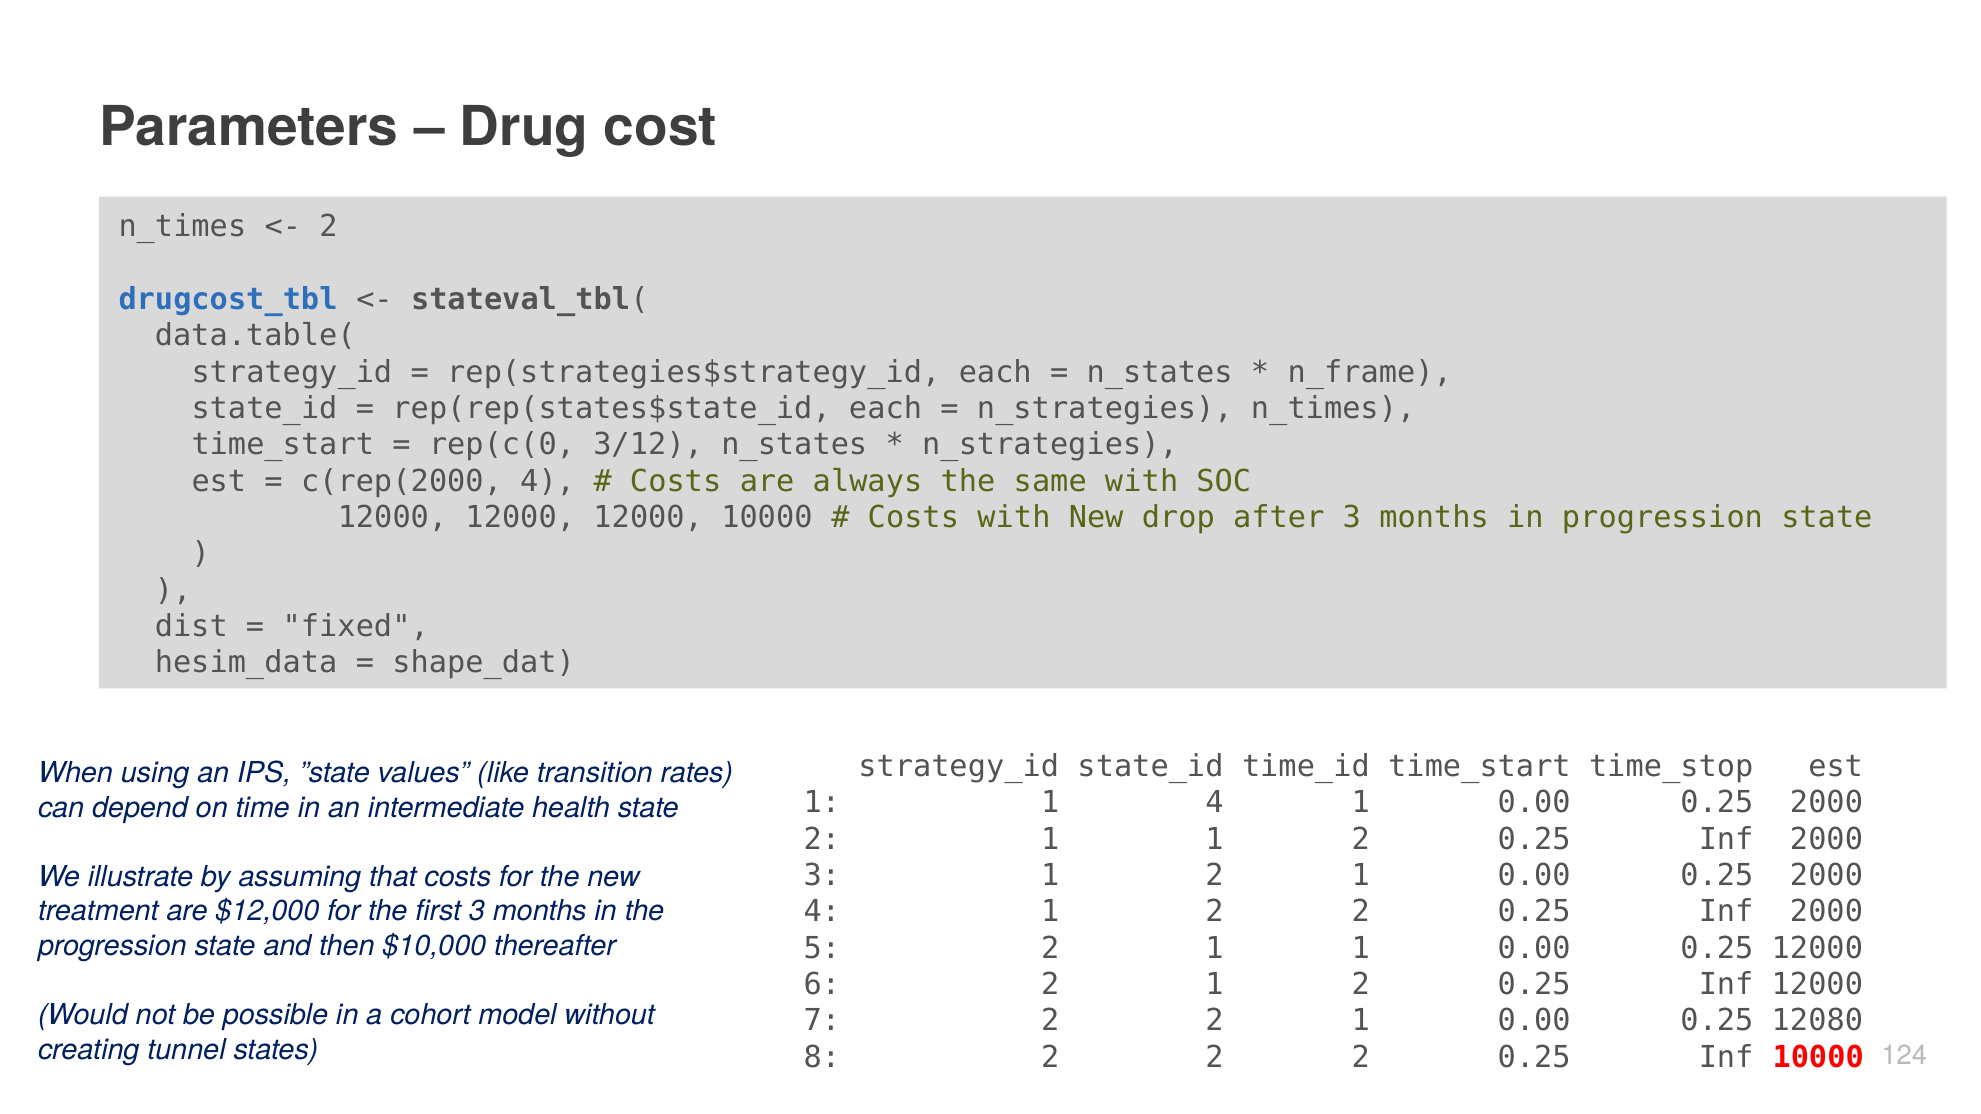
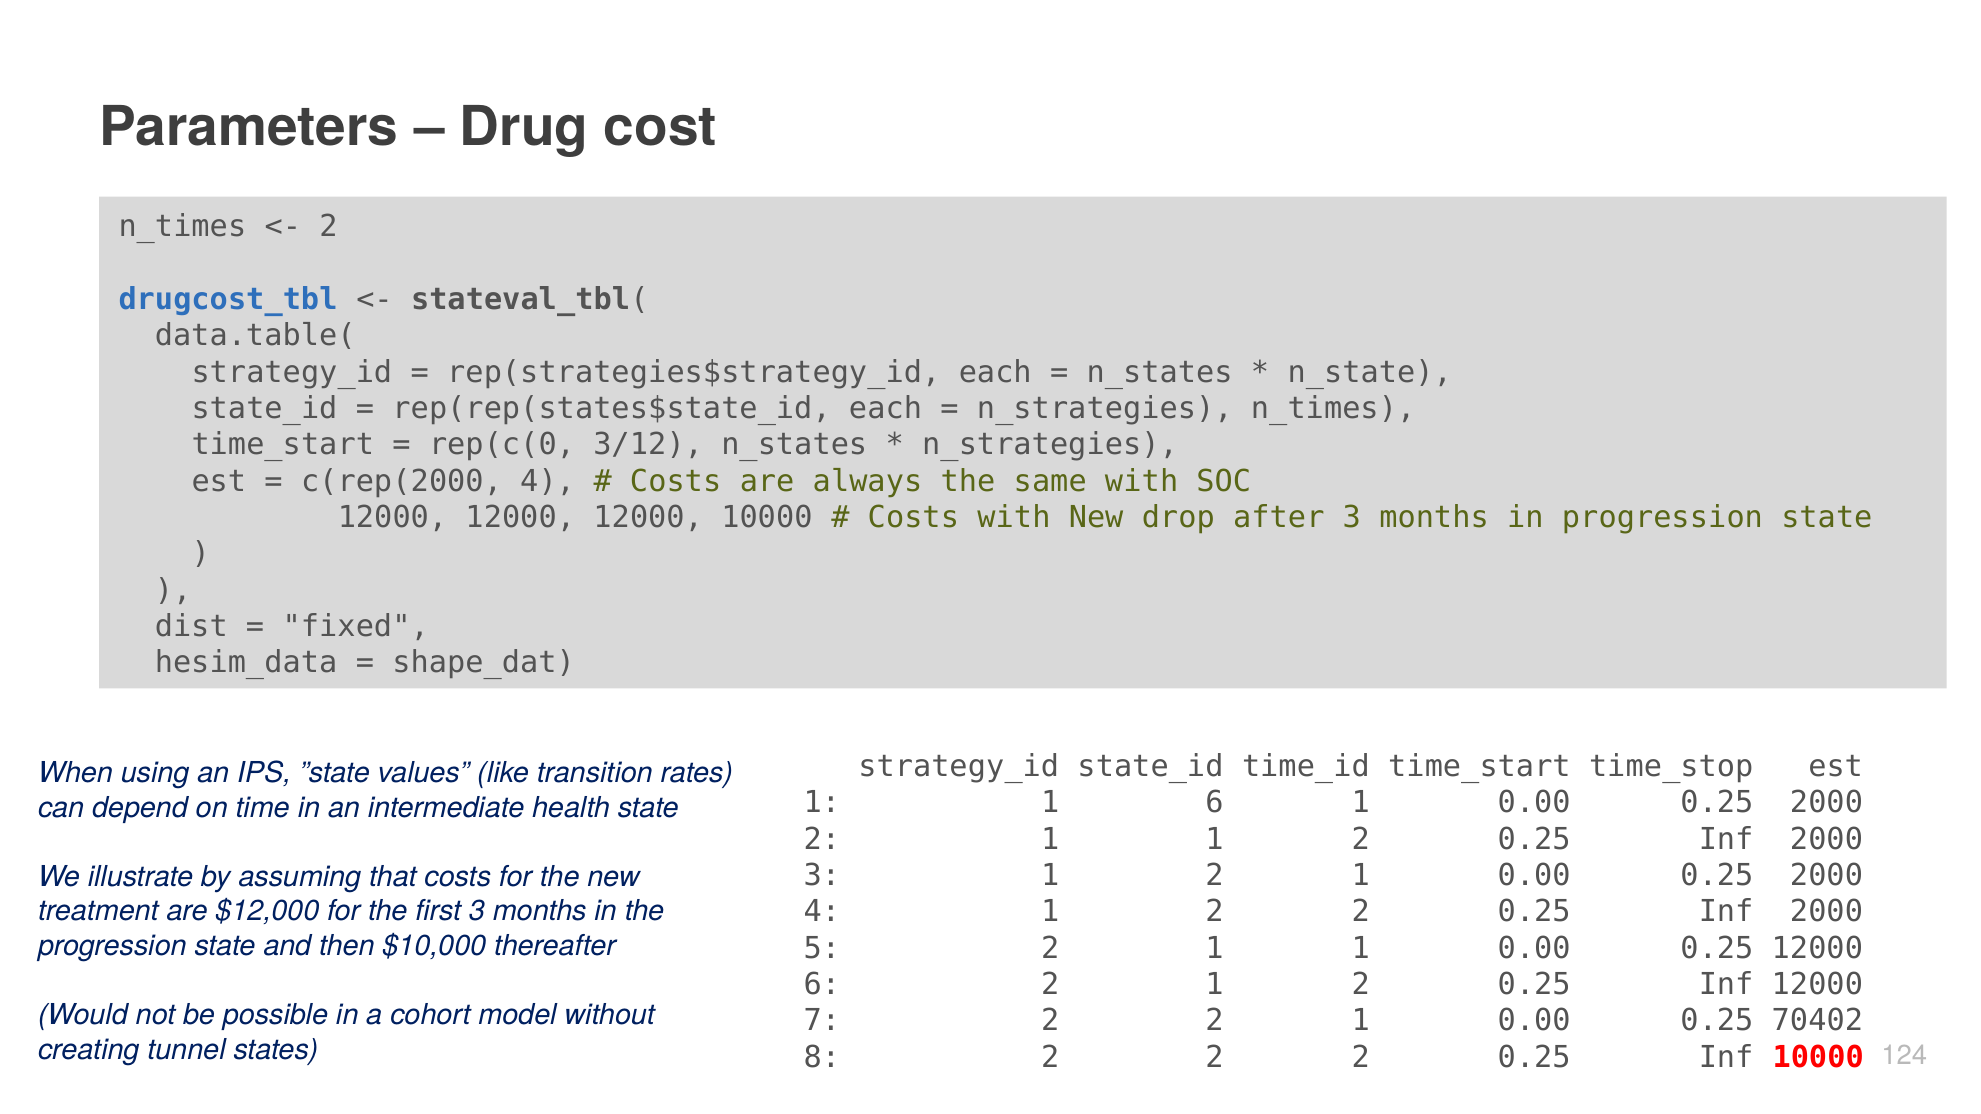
n_frame: n_frame -> n_state
1 4: 4 -> 6
12080: 12080 -> 70402
